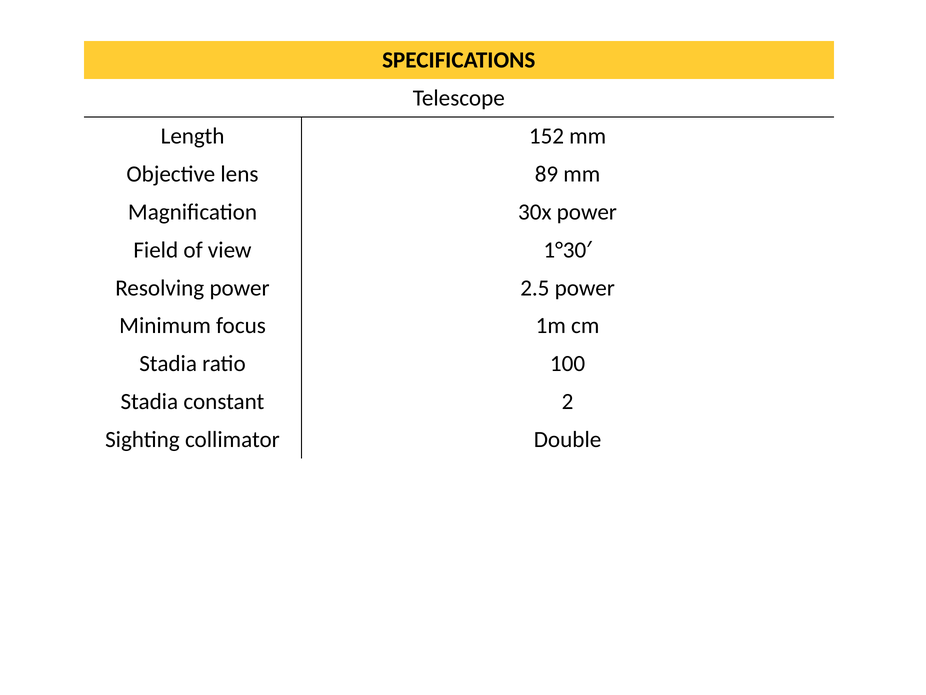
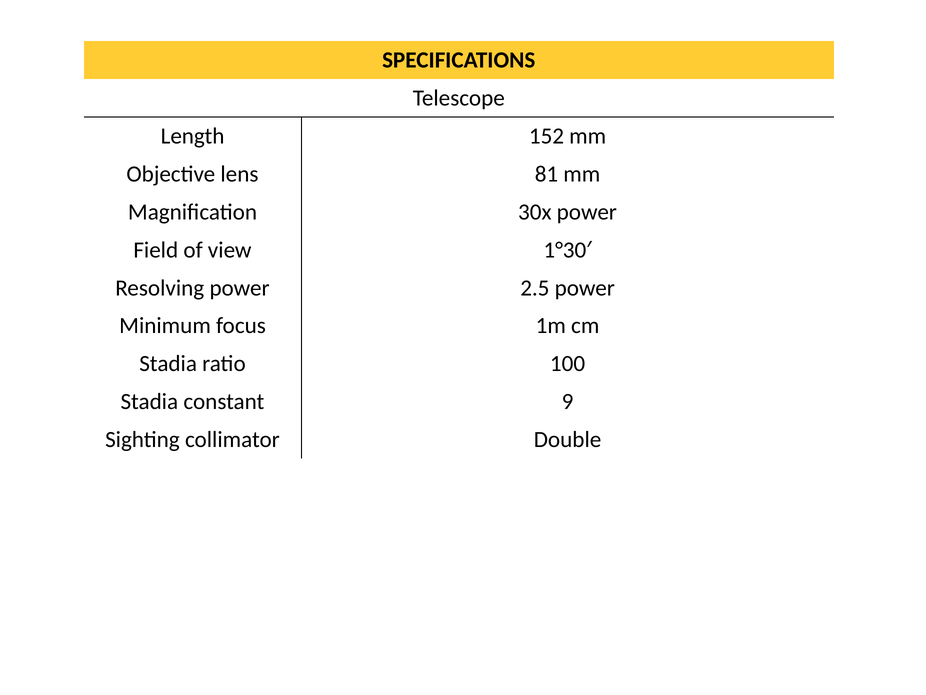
89: 89 -> 81
2: 2 -> 9
